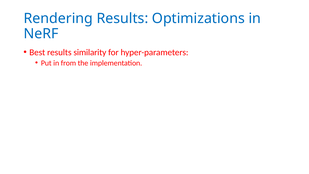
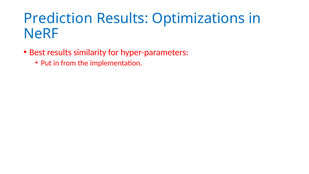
Rendering: Rendering -> Prediction
